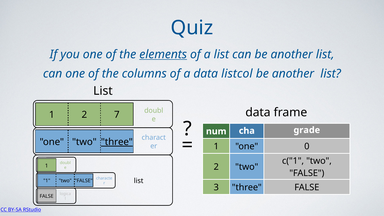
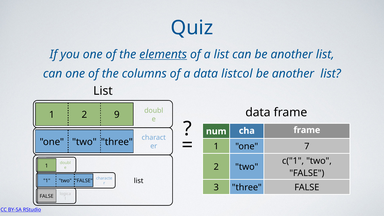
7: 7 -> 9
cha grade: grade -> frame
three at (117, 142) underline: present -> none
0: 0 -> 7
